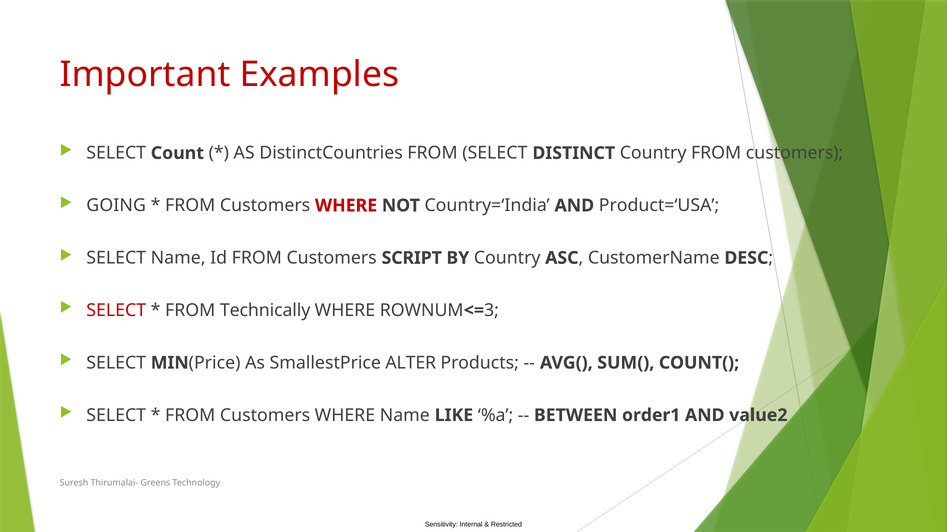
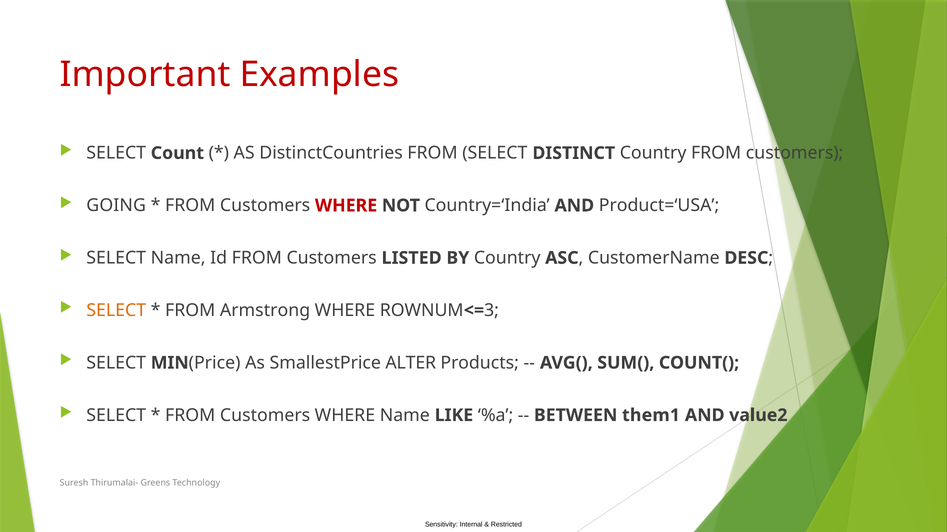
SCRIPT: SCRIPT -> LISTED
SELECT at (116, 311) colour: red -> orange
Technically: Technically -> Armstrong
order1: order1 -> them1
